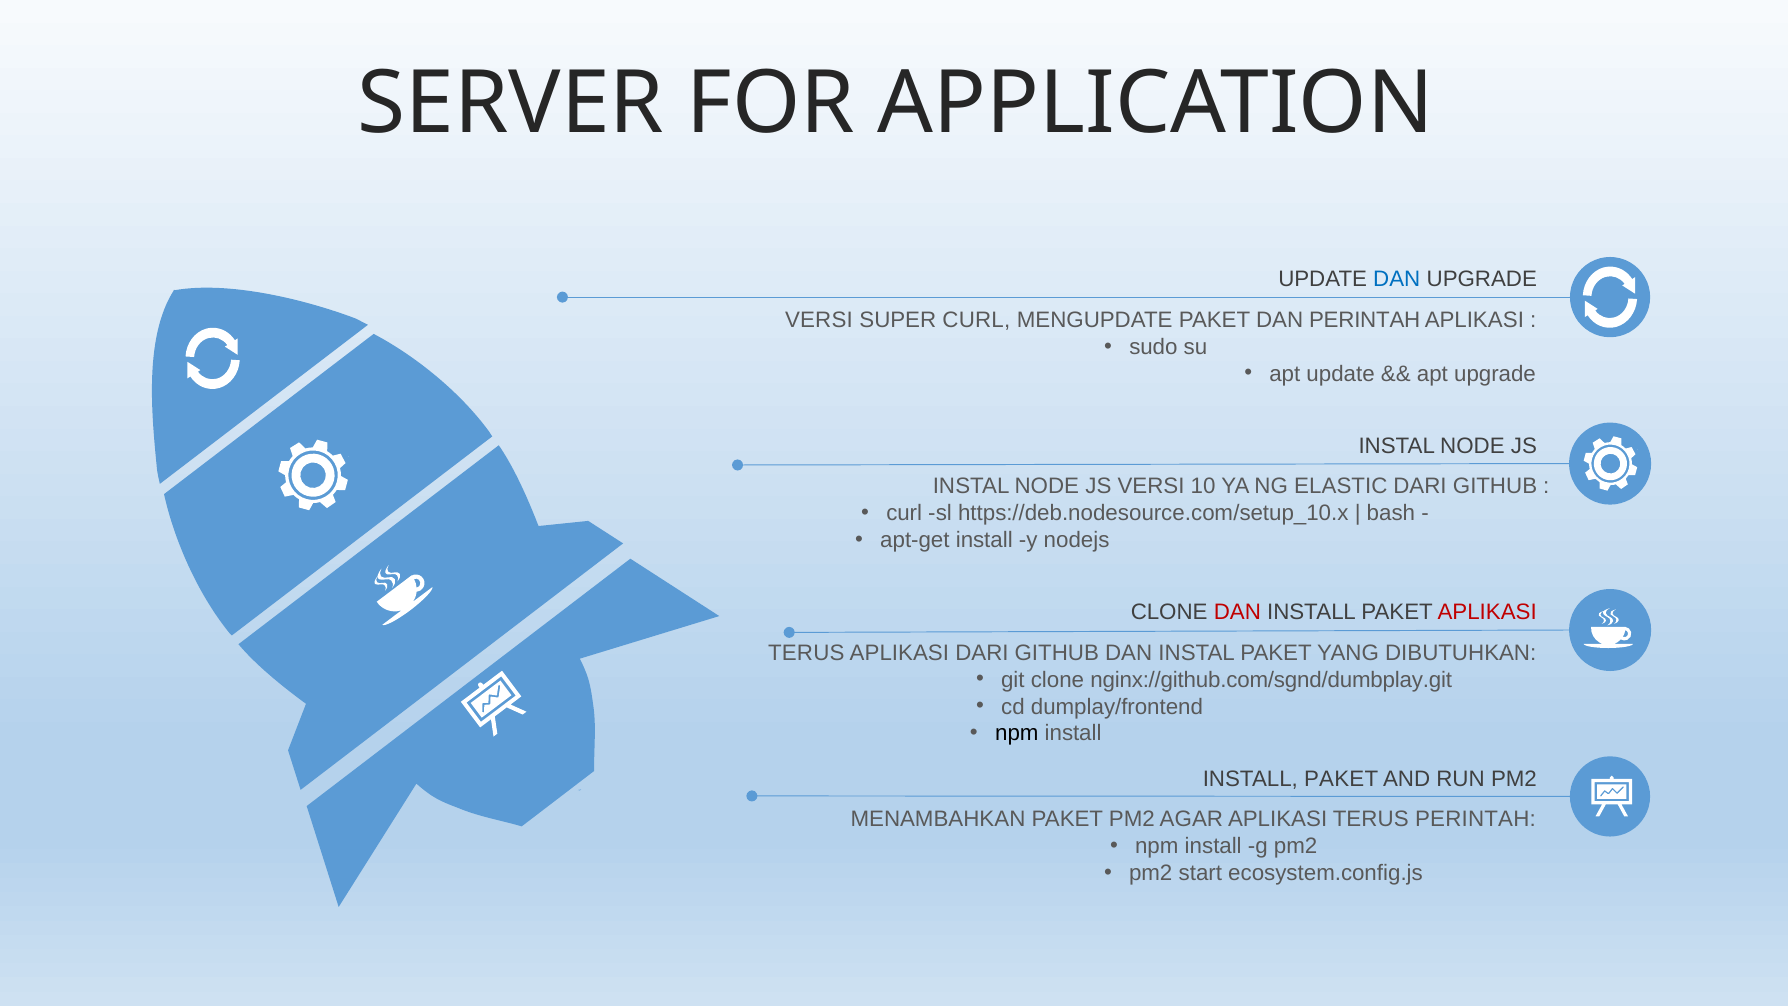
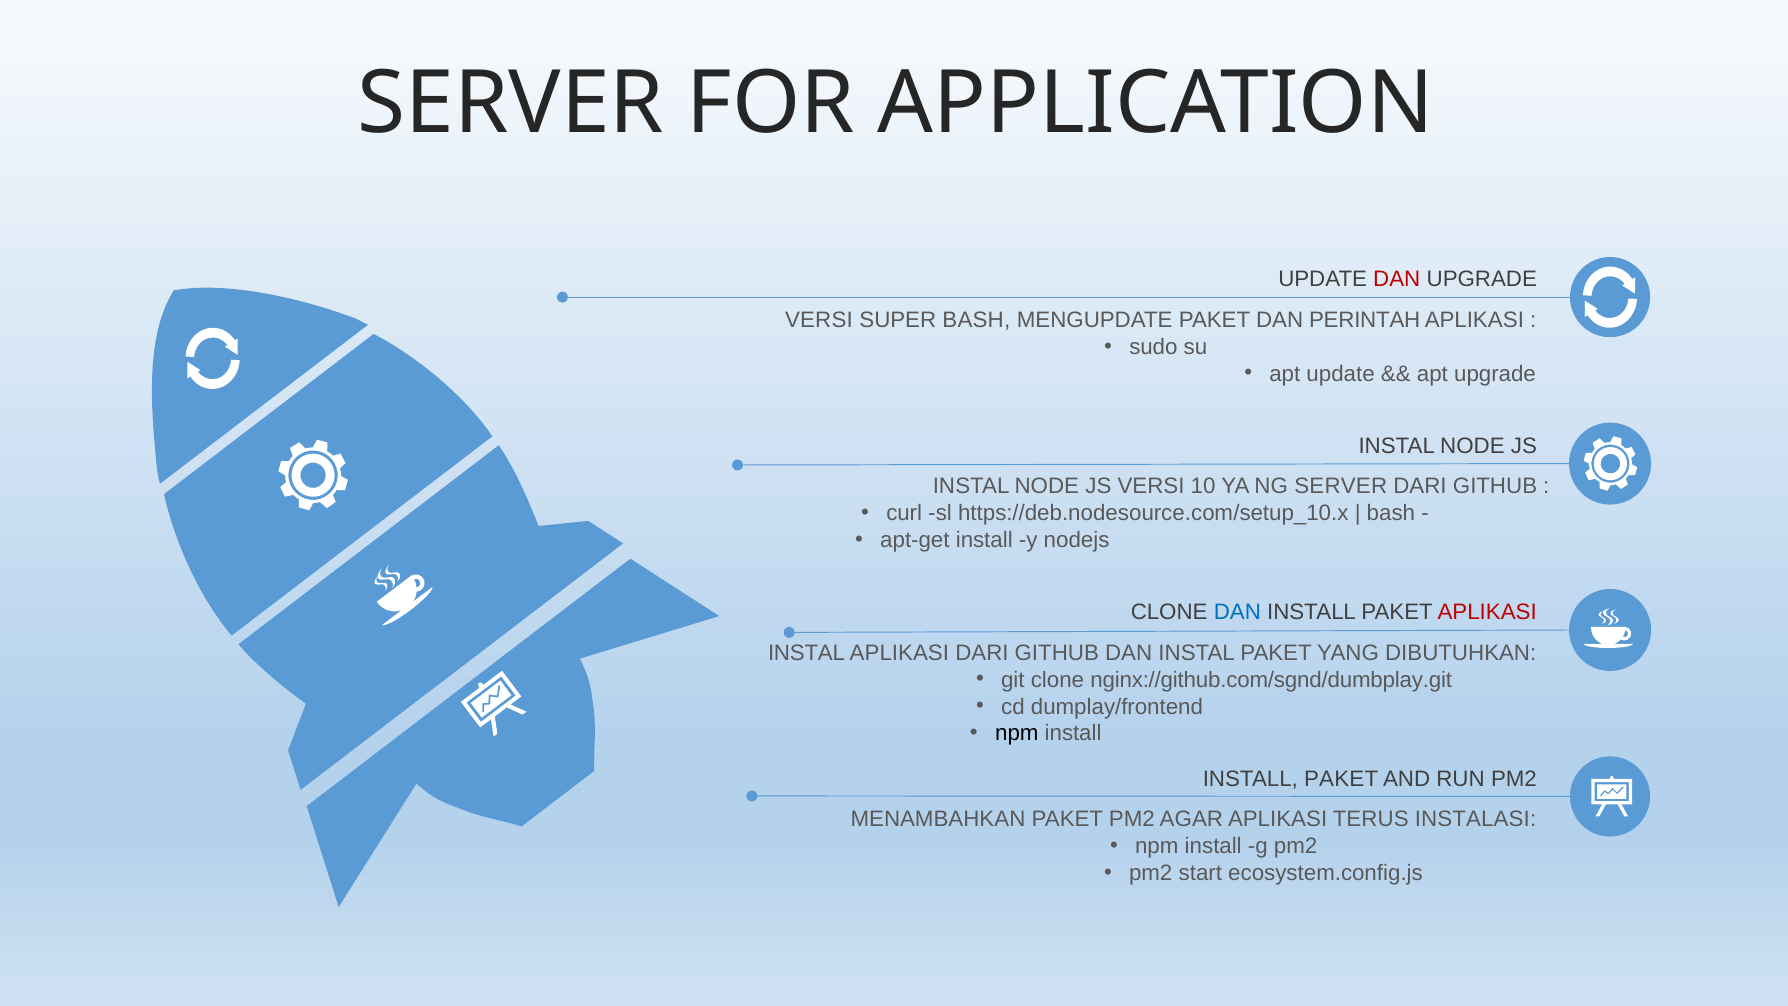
DAN at (1397, 279) colour: blue -> red
SUPER CURL: CURL -> BASH
NG ELASTIC: ELASTIC -> SERVER
DAN at (1237, 612) colour: red -> blue
TERUS at (806, 653): TERUS -> INSTAL
TERUS PERINTAH: PERINTAH -> INSTALASI
